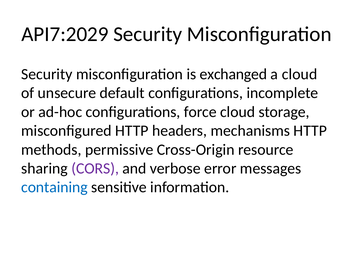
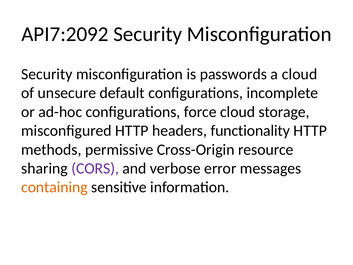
API7:2029: API7:2029 -> API7:2092
exchanged: exchanged -> passwords
mechanisms: mechanisms -> functionality
containing colour: blue -> orange
